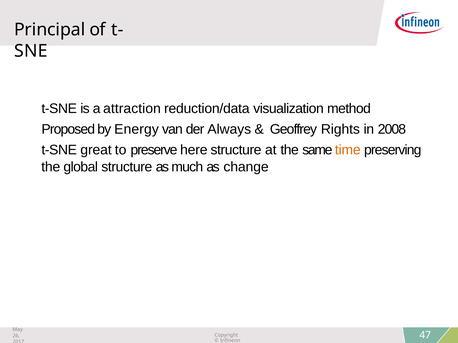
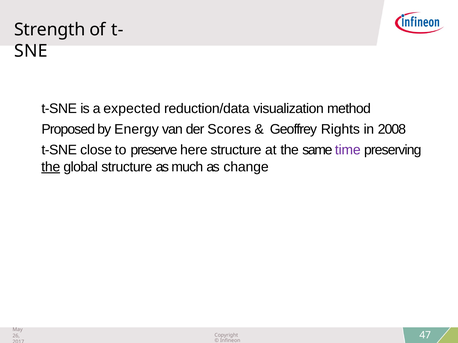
Principal: Principal -> Strength
attraction: attraction -> expected
Always: Always -> Scores
great: great -> close
time colour: orange -> purple
the at (51, 167) underline: none -> present
